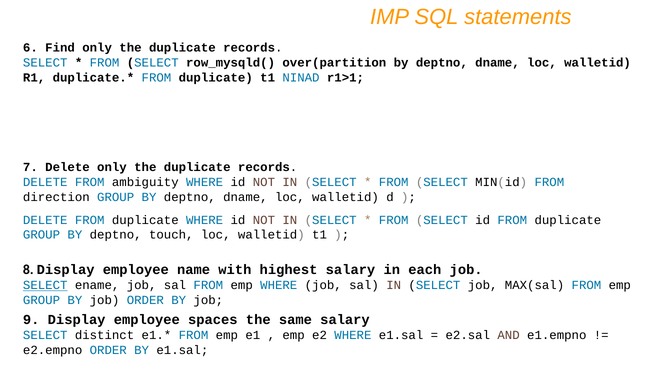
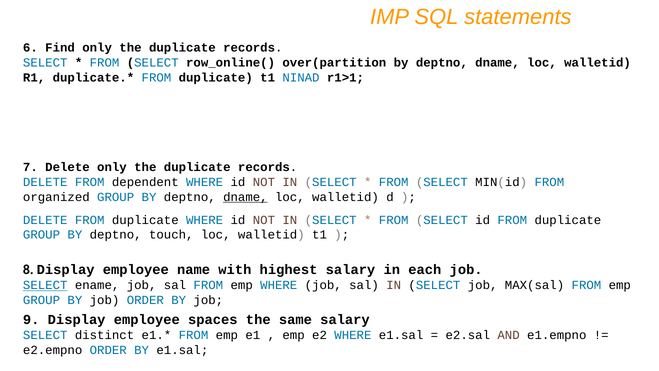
row_mysqld(: row_mysqld( -> row_online(
ambiguity: ambiguity -> dependent
direction: direction -> organized
dname at (245, 197) underline: none -> present
